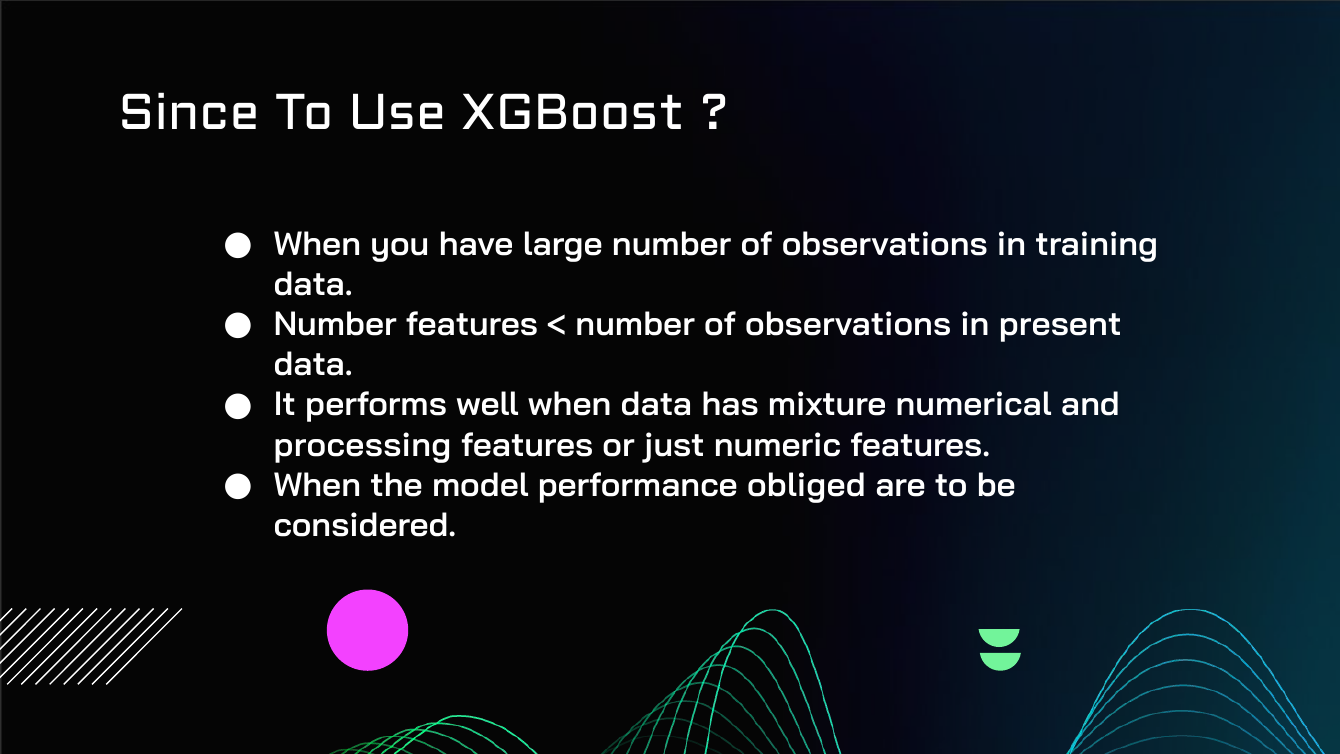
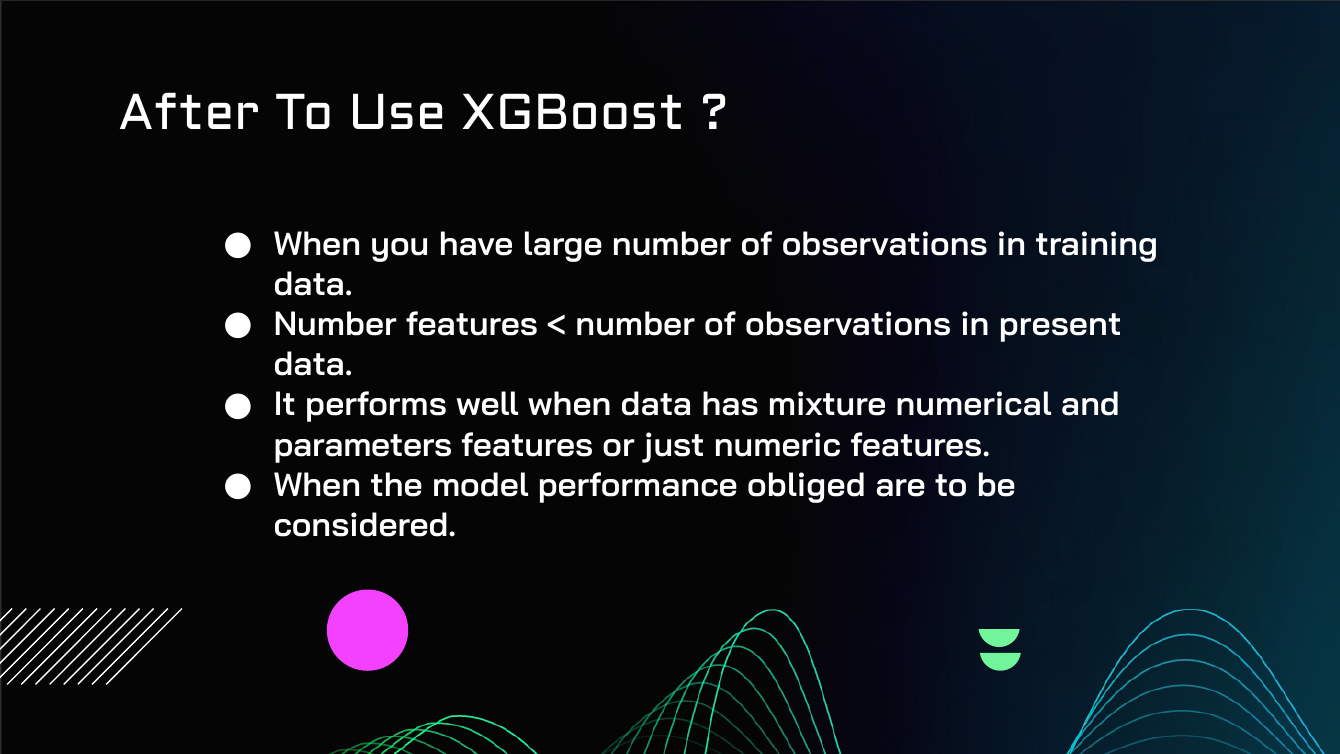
Since: Since -> After
processing: processing -> parameters
